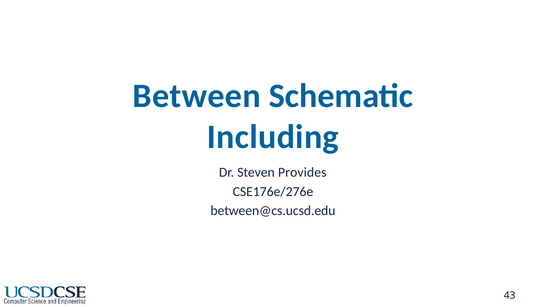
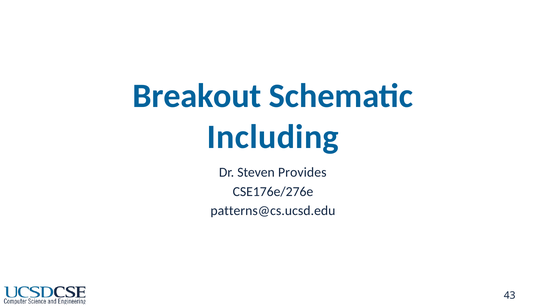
Between: Between -> Breakout
between@cs.ucsd.edu: between@cs.ucsd.edu -> patterns@cs.ucsd.edu
